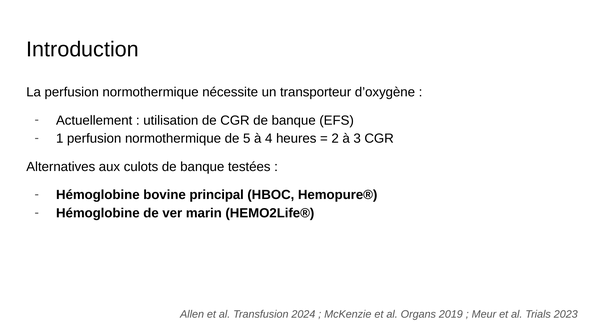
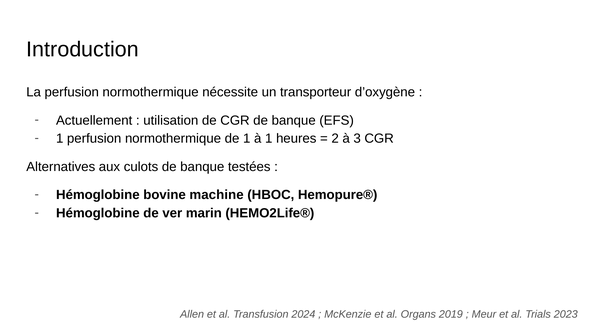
de 5: 5 -> 1
à 4: 4 -> 1
principal: principal -> machine
